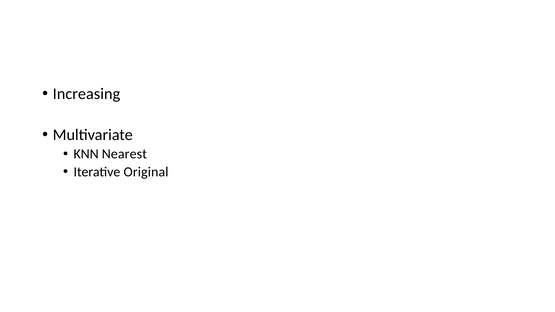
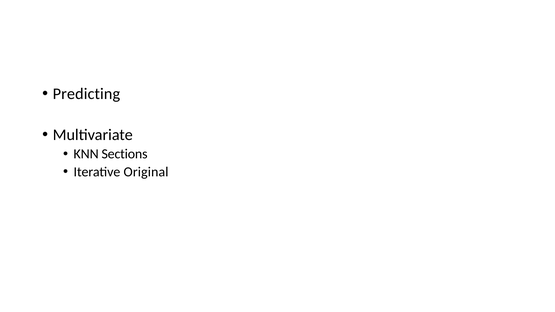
Increasing: Increasing -> Predicting
Nearest: Nearest -> Sections
